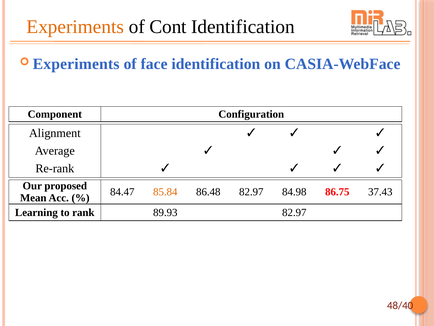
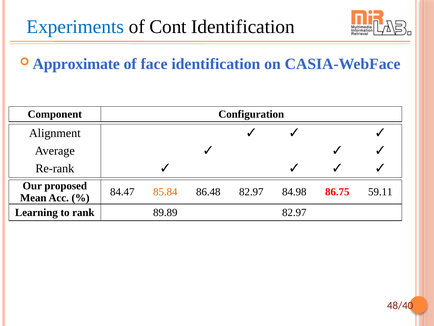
Experiments at (75, 27) colour: orange -> blue
Experiments at (76, 64): Experiments -> Approximate
37.43: 37.43 -> 59.11
89.93: 89.93 -> 89.89
